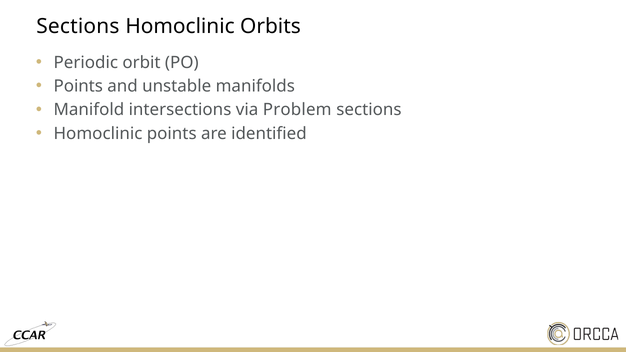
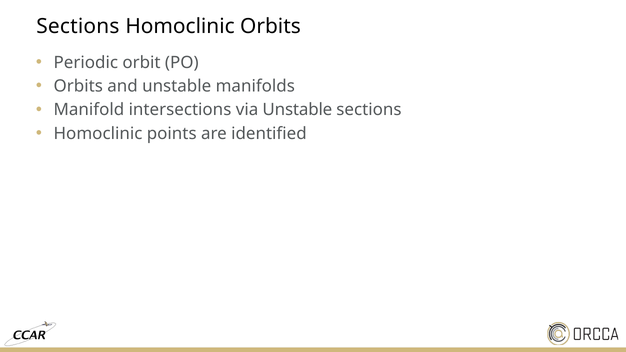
Points at (78, 86): Points -> Orbits
via Problem: Problem -> Unstable
